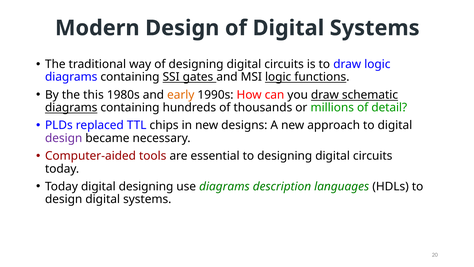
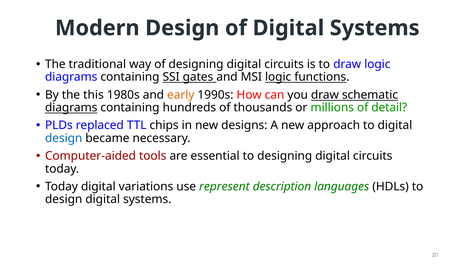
design at (64, 138) colour: purple -> blue
digital designing: designing -> variations
use diagrams: diagrams -> represent
